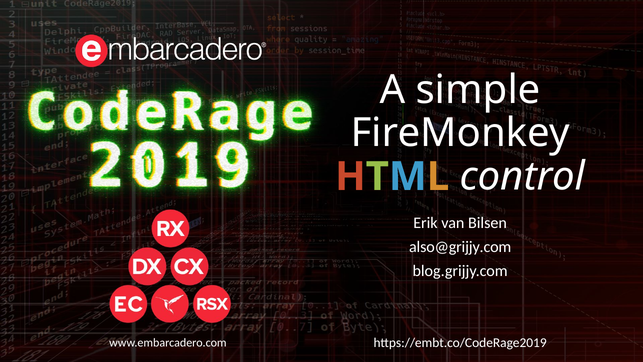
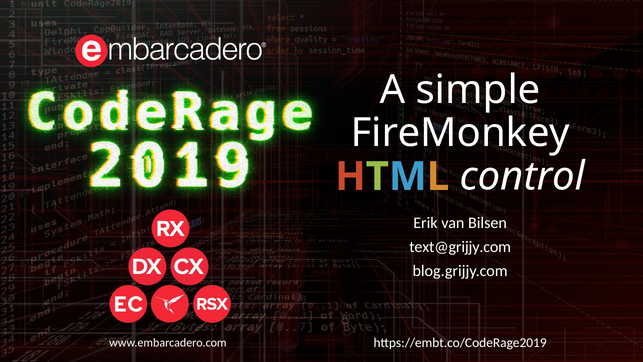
also@grijjy.com: also@grijjy.com -> text@grijjy.com
